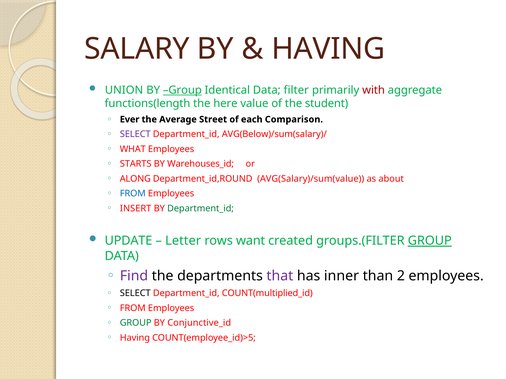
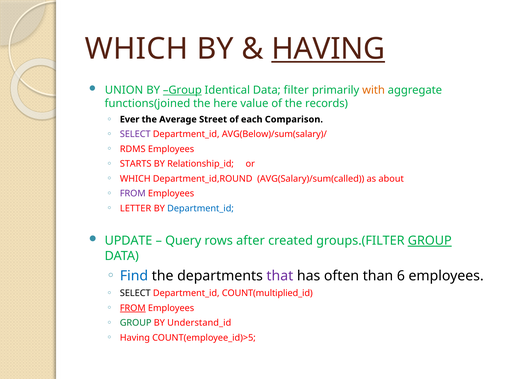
SALARY at (137, 49): SALARY -> WHICH
HAVING at (328, 49) underline: none -> present
with colour: red -> orange
functions(length: functions(length -> functions(joined
student: student -> records
WHAT: WHAT -> RDMS
Warehouses_id: Warehouses_id -> Relationship_id
ALONG at (135, 179): ALONG -> WHICH
AVG(Salary)/sum(value: AVG(Salary)/sum(value -> AVG(Salary)/sum(called
FROM at (133, 194) colour: blue -> purple
INSERT: INSERT -> LETTER
Department_id at (200, 209) colour: green -> blue
Letter: Letter -> Query
want: want -> after
Find colour: purple -> blue
inner: inner -> often
2: 2 -> 6
FROM at (133, 308) underline: none -> present
Conjunctive_id: Conjunctive_id -> Understand_id
